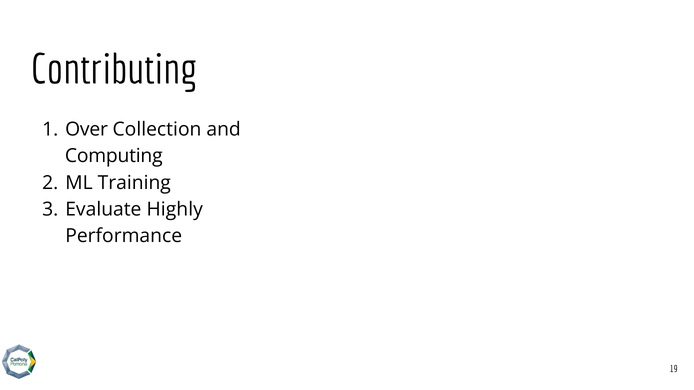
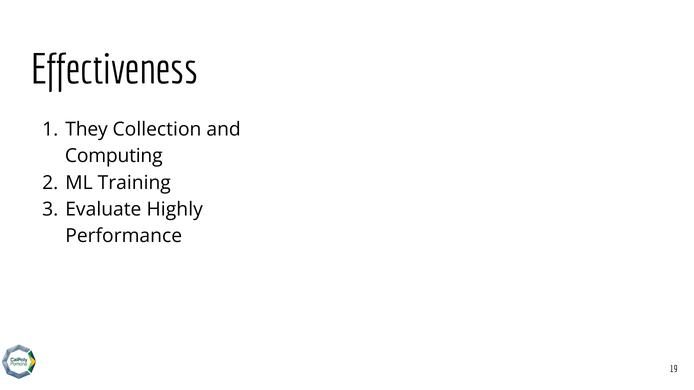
Contributing: Contributing -> Effectiveness
Over: Over -> They
